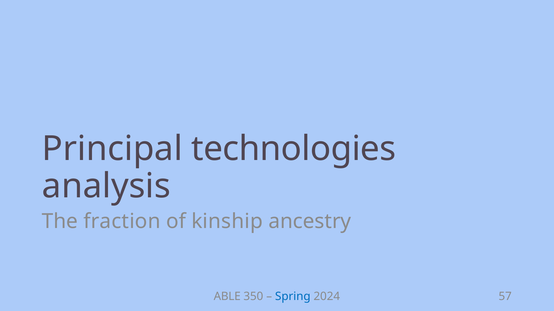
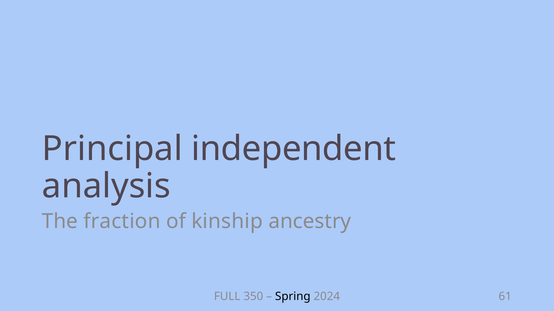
technologies: technologies -> independent
ABLE: ABLE -> FULL
Spring colour: blue -> black
57: 57 -> 61
